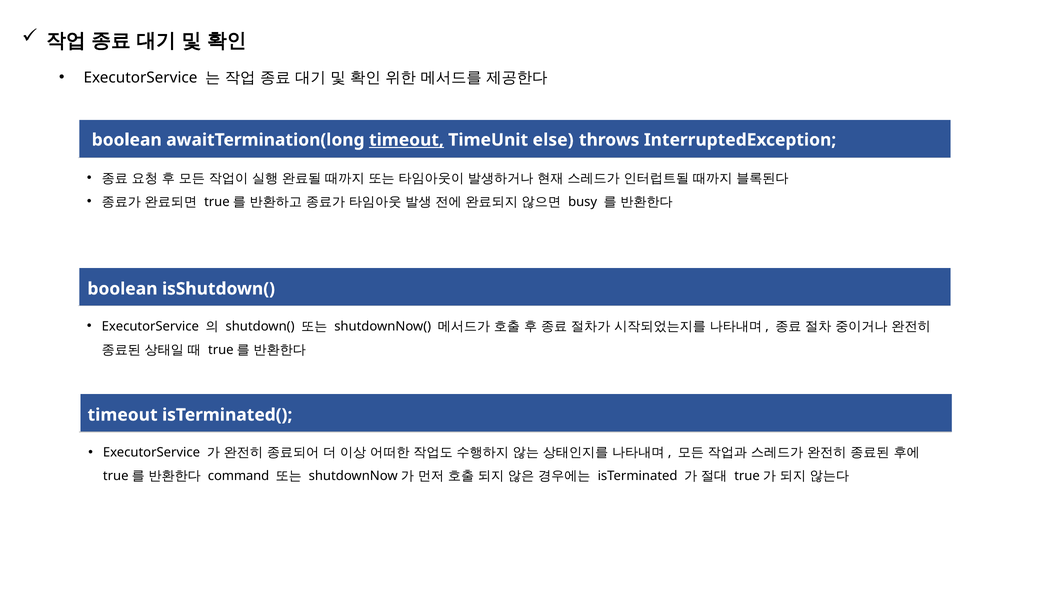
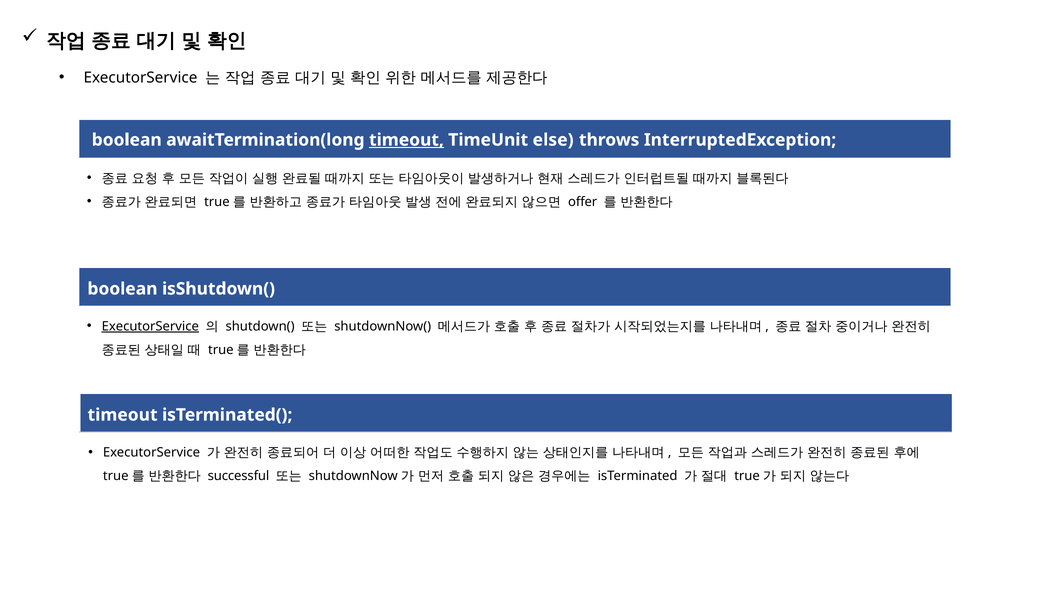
busy: busy -> offer
ExecutorService at (150, 326) underline: none -> present
command: command -> successful
